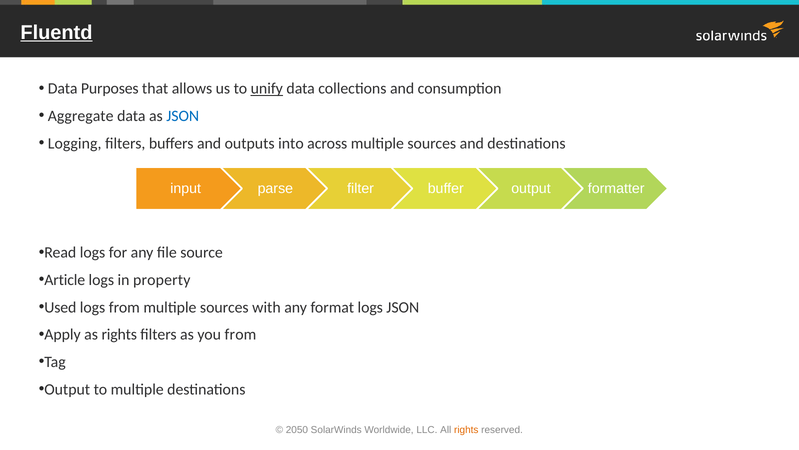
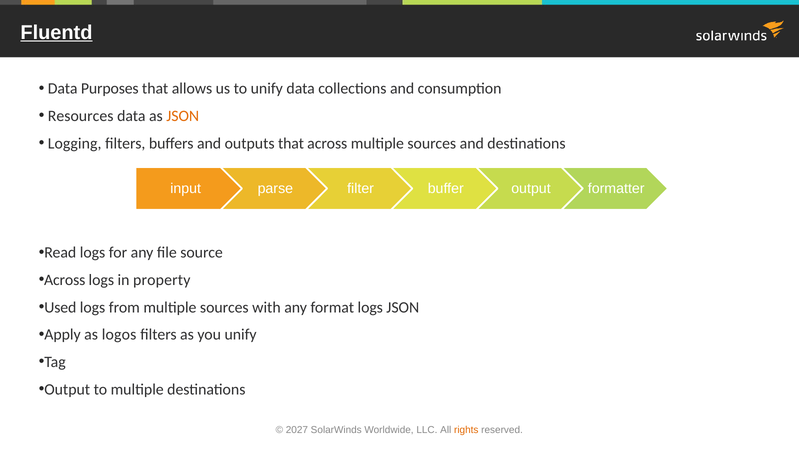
unify at (267, 89) underline: present -> none
Aggregate: Aggregate -> Resources
JSON at (183, 116) colour: blue -> orange
outputs into: into -> that
Article at (65, 280): Article -> Across
as rights: rights -> logos
you from: from -> unify
2050: 2050 -> 2027
